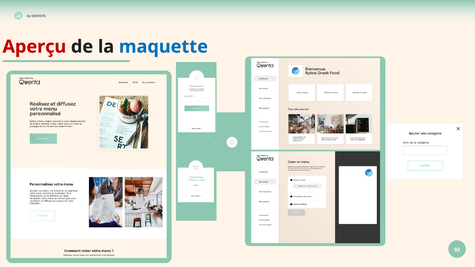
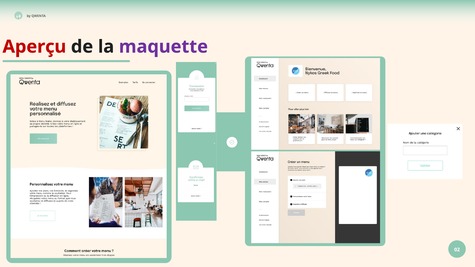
maquette colour: blue -> purple
